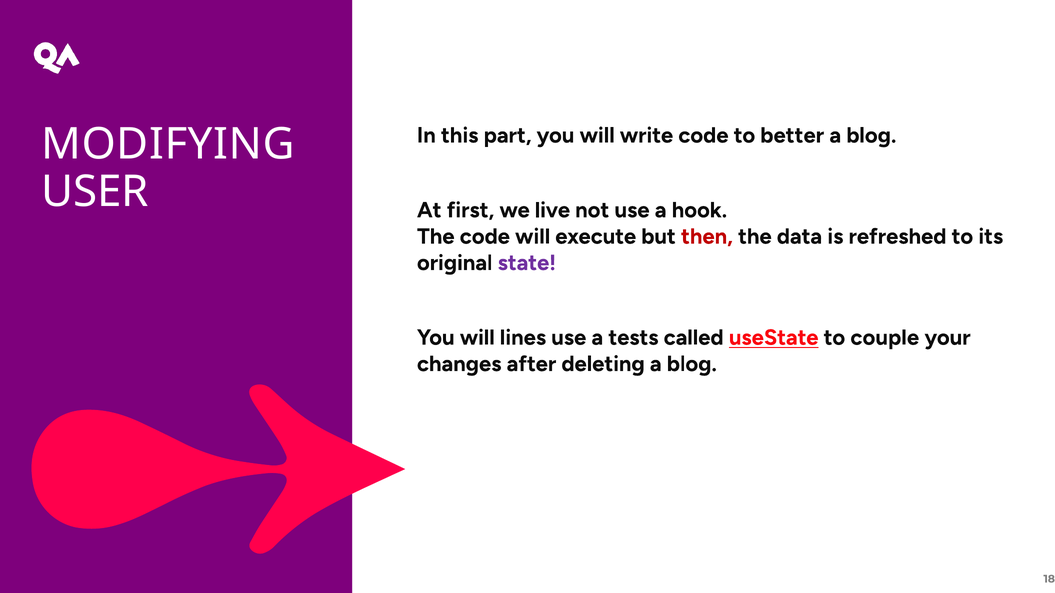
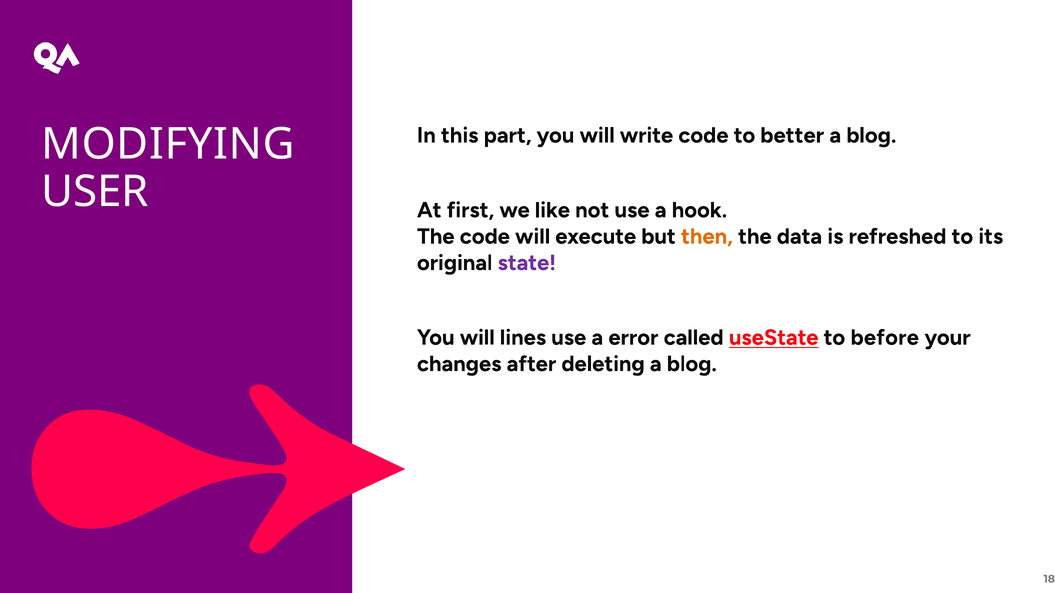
live: live -> like
then colour: red -> orange
tests: tests -> error
couple: couple -> before
